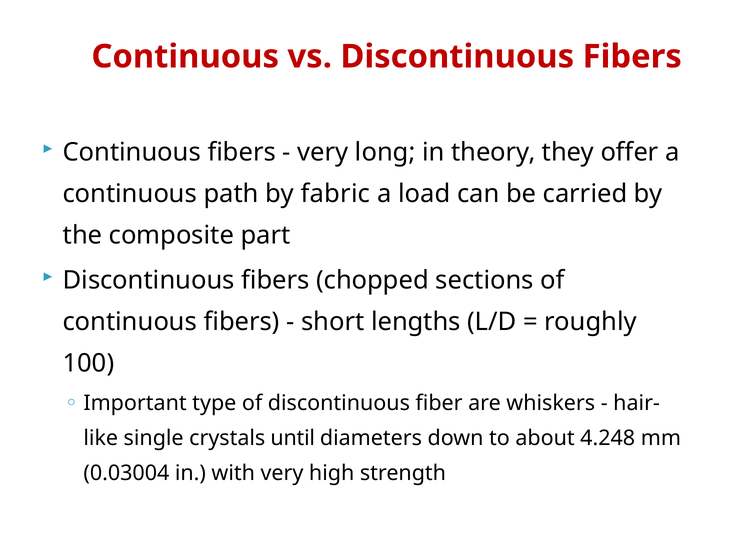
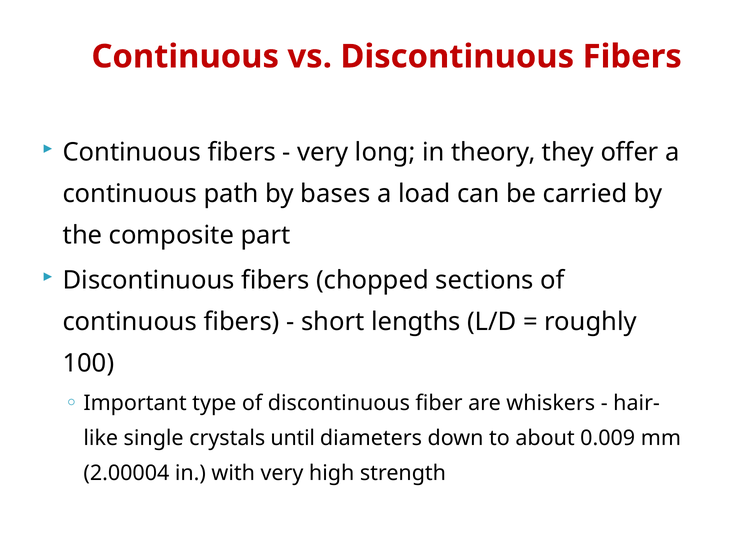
fabric: fabric -> bases
4.248: 4.248 -> 0.009
0.03004: 0.03004 -> 2.00004
